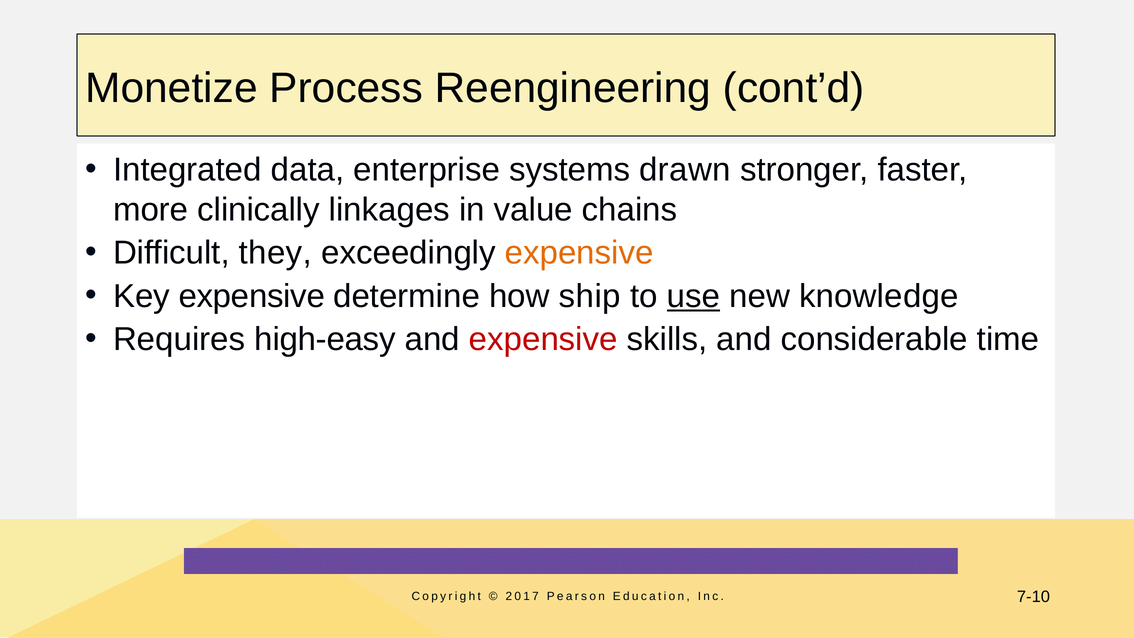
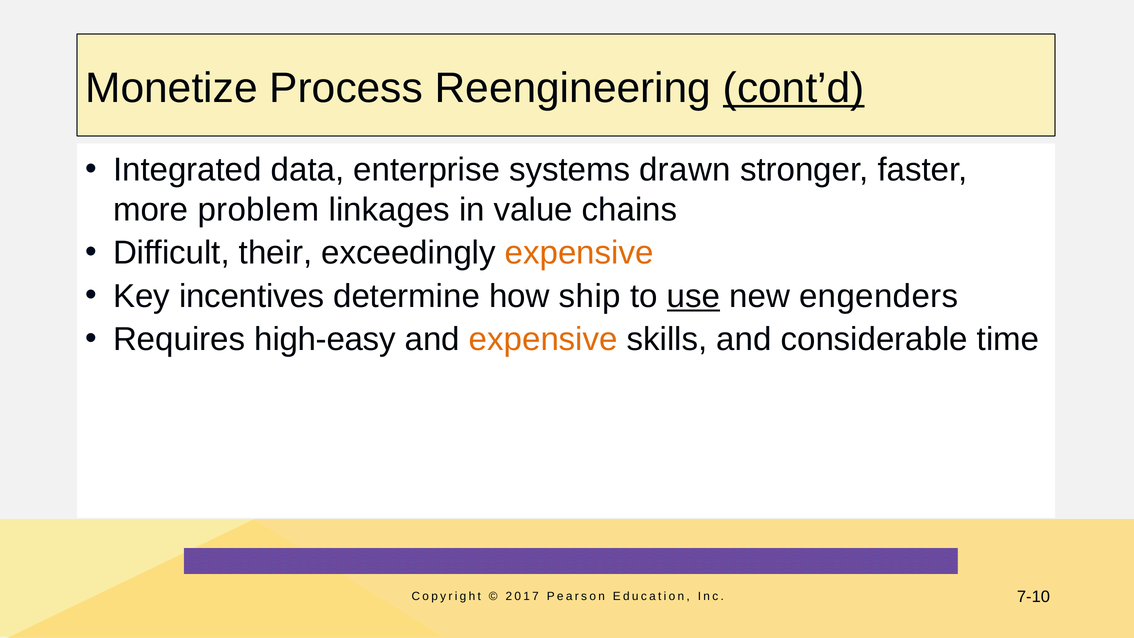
cont’d underline: none -> present
clinically: clinically -> problem
they: they -> their
Key expensive: expensive -> incentives
knowledge: knowledge -> engenders
expensive at (543, 339) colour: red -> orange
